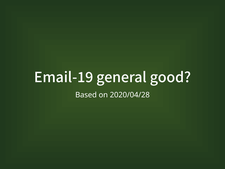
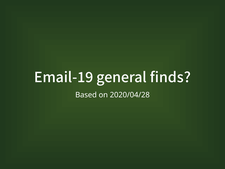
good: good -> finds
